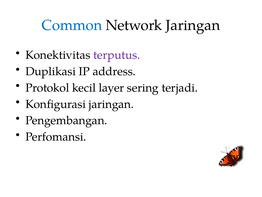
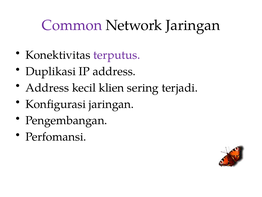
Common colour: blue -> purple
Protokol at (47, 88): Protokol -> Address
layer: layer -> klien
